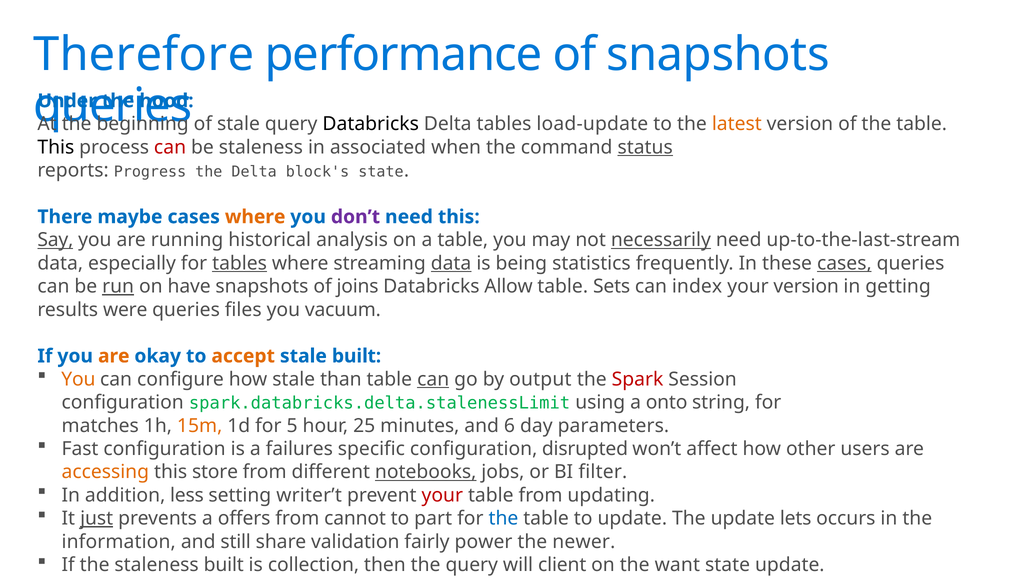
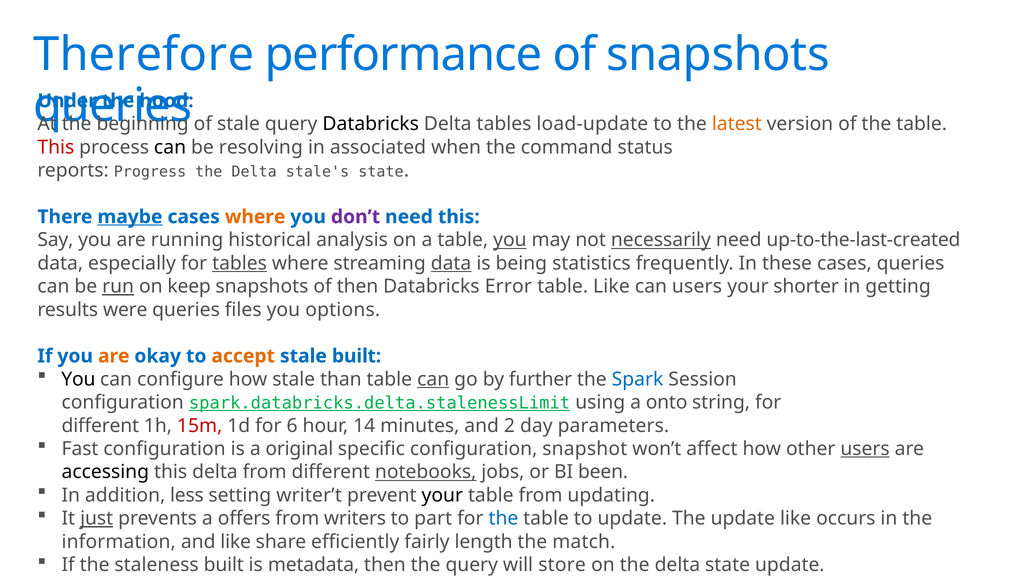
This at (56, 147) colour: black -> red
can at (170, 147) colour: red -> black
be staleness: staleness -> resolving
status underline: present -> none
block's: block's -> stale's
maybe underline: none -> present
Say underline: present -> none
you at (510, 240) underline: none -> present
up-to-the-last-stream: up-to-the-last-stream -> up-to-the-last-created
cases at (844, 263) underline: present -> none
have: have -> keep
of joins: joins -> then
Allow: Allow -> Error
table Sets: Sets -> Like
can index: index -> users
your version: version -> shorter
vacuum: vacuum -> options
You at (78, 379) colour: orange -> black
output: output -> further
Spark colour: red -> blue
spark.databricks.delta.stalenessLimit underline: none -> present
matches at (100, 425): matches -> different
15m colour: orange -> red
5: 5 -> 6
25: 25 -> 14
6: 6 -> 2
failures: failures -> original
disrupted: disrupted -> snapshot
users at (865, 448) underline: none -> present
accessing colour: orange -> black
this store: store -> delta
filter: filter -> been
your at (442, 495) colour: red -> black
cannot: cannot -> writers
update lets: lets -> like
and still: still -> like
validation: validation -> efficiently
power: power -> length
newer: newer -> match
collection: collection -> metadata
client: client -> store
on the want: want -> delta
